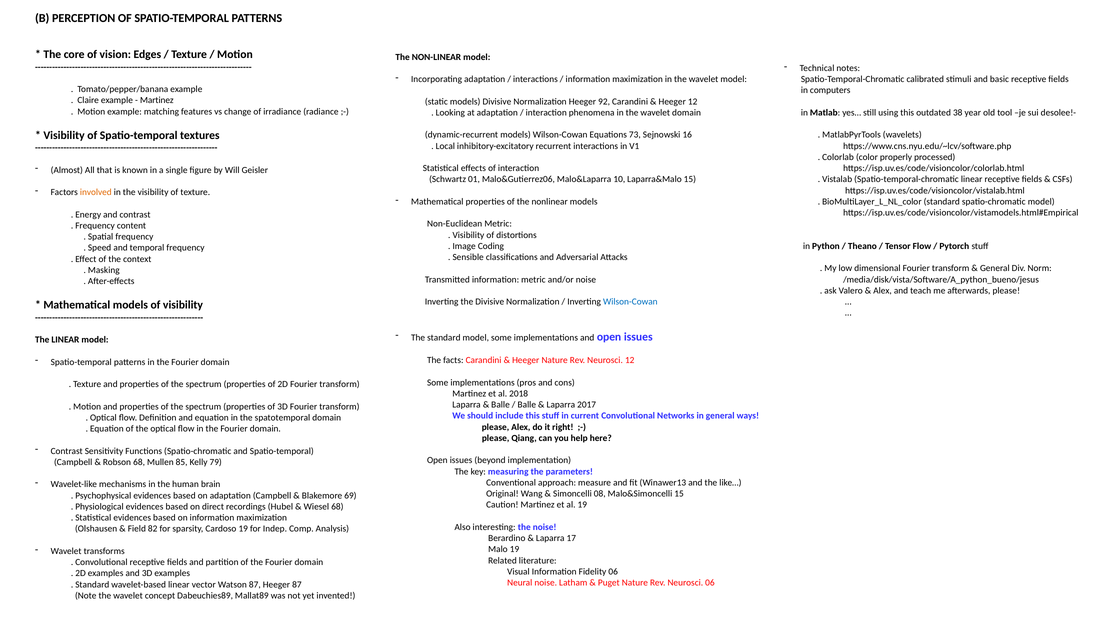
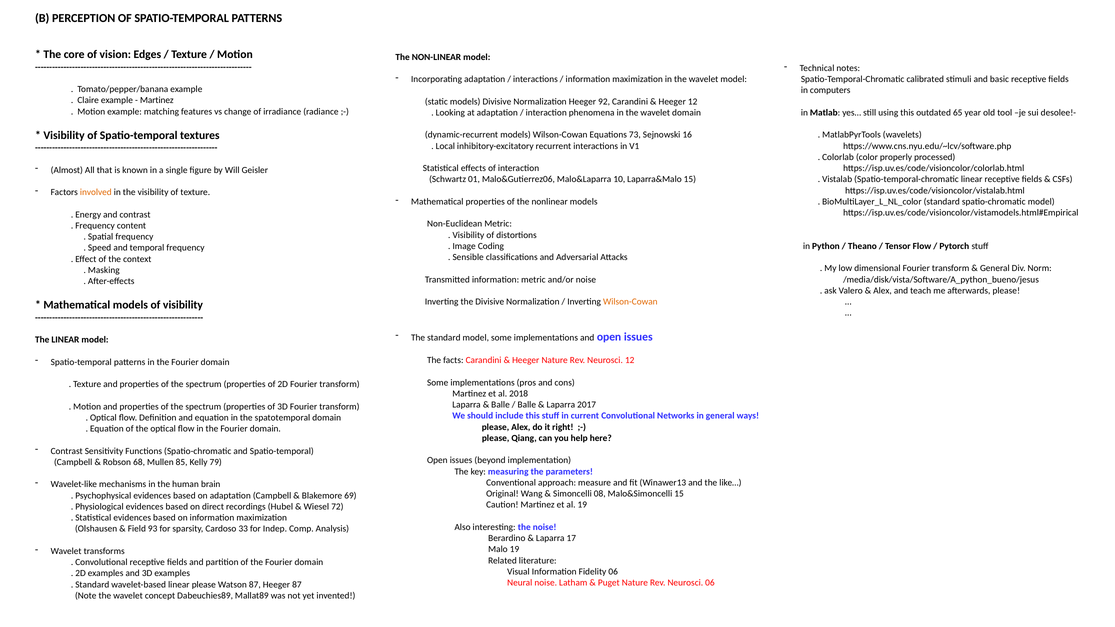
38: 38 -> 65
Wilson-Cowan at (630, 302) colour: blue -> orange
Wiesel 68: 68 -> 72
82: 82 -> 93
Cardoso 19: 19 -> 33
linear vector: vector -> please
